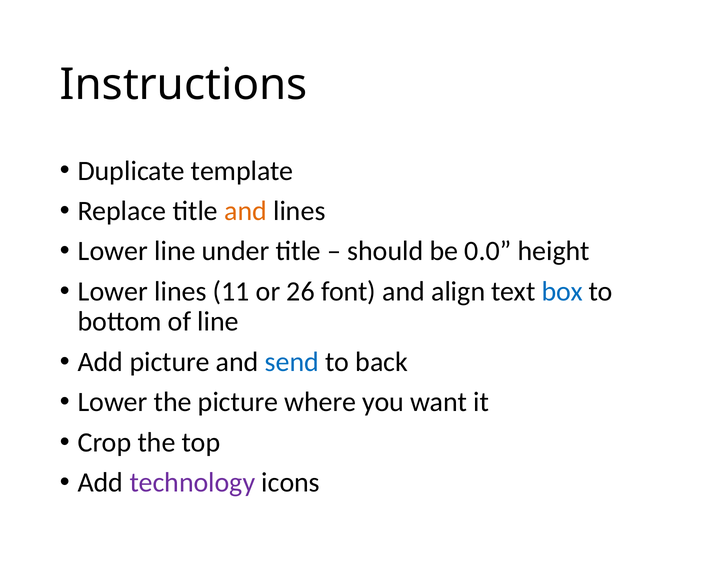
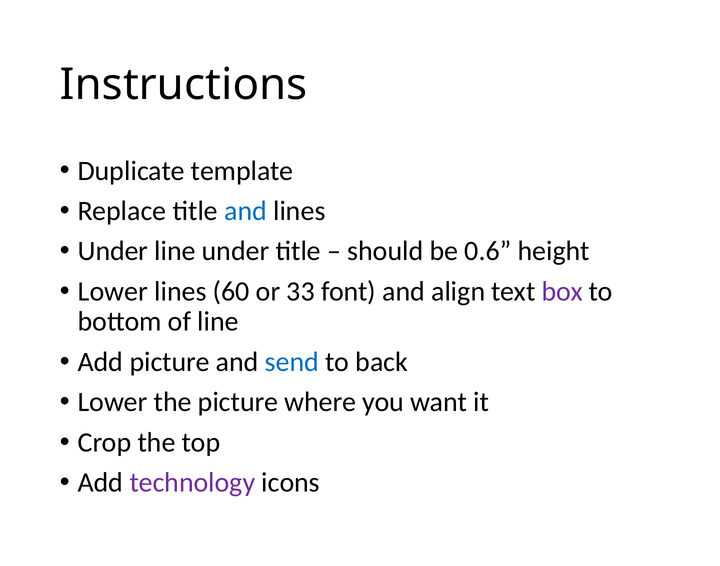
and at (246, 211) colour: orange -> blue
Lower at (113, 251): Lower -> Under
0.0: 0.0 -> 0.6
11: 11 -> 60
26: 26 -> 33
box colour: blue -> purple
